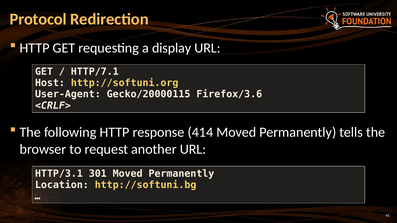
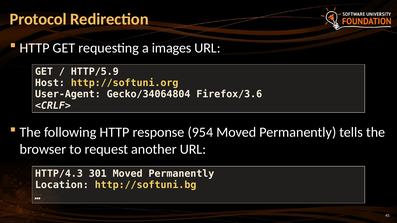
display: display -> images
HTTP/7.1: HTTP/7.1 -> HTTP/5.9
Gecko/20000115: Gecko/20000115 -> Gecko/34064804
414: 414 -> 954
HTTP/3.1: HTTP/3.1 -> HTTP/4.3
